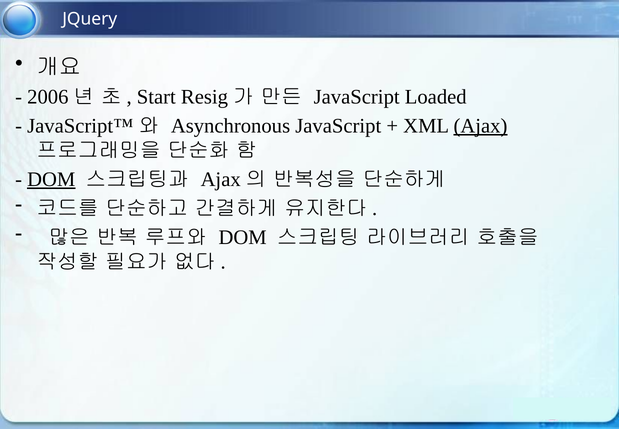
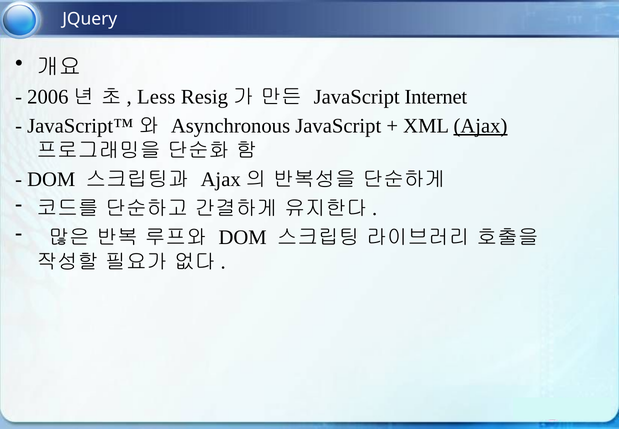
Start: Start -> Less
Loaded: Loaded -> Internet
DOM at (51, 179) underline: present -> none
